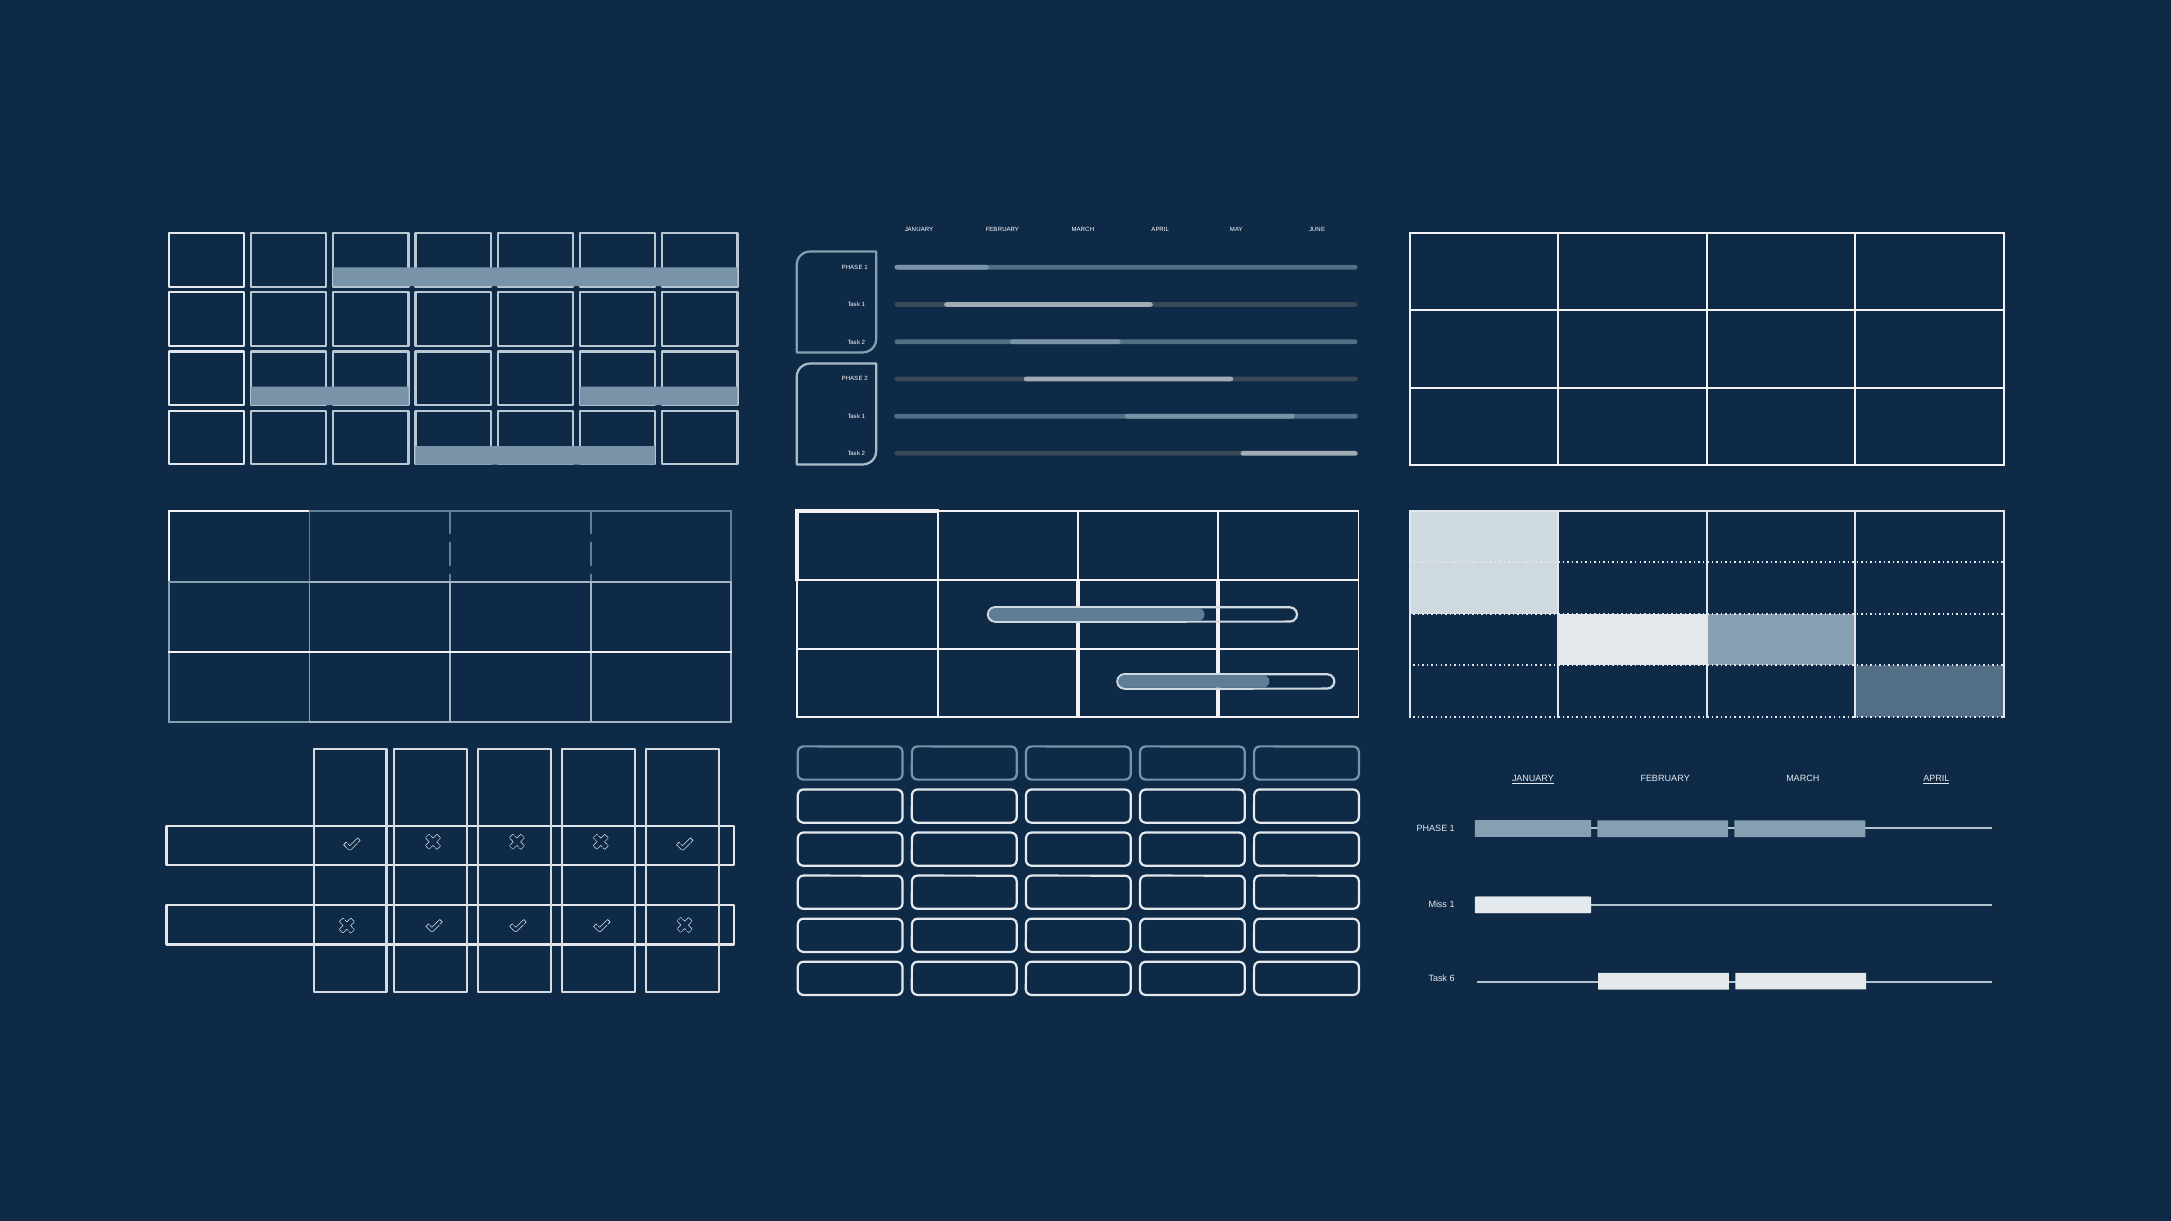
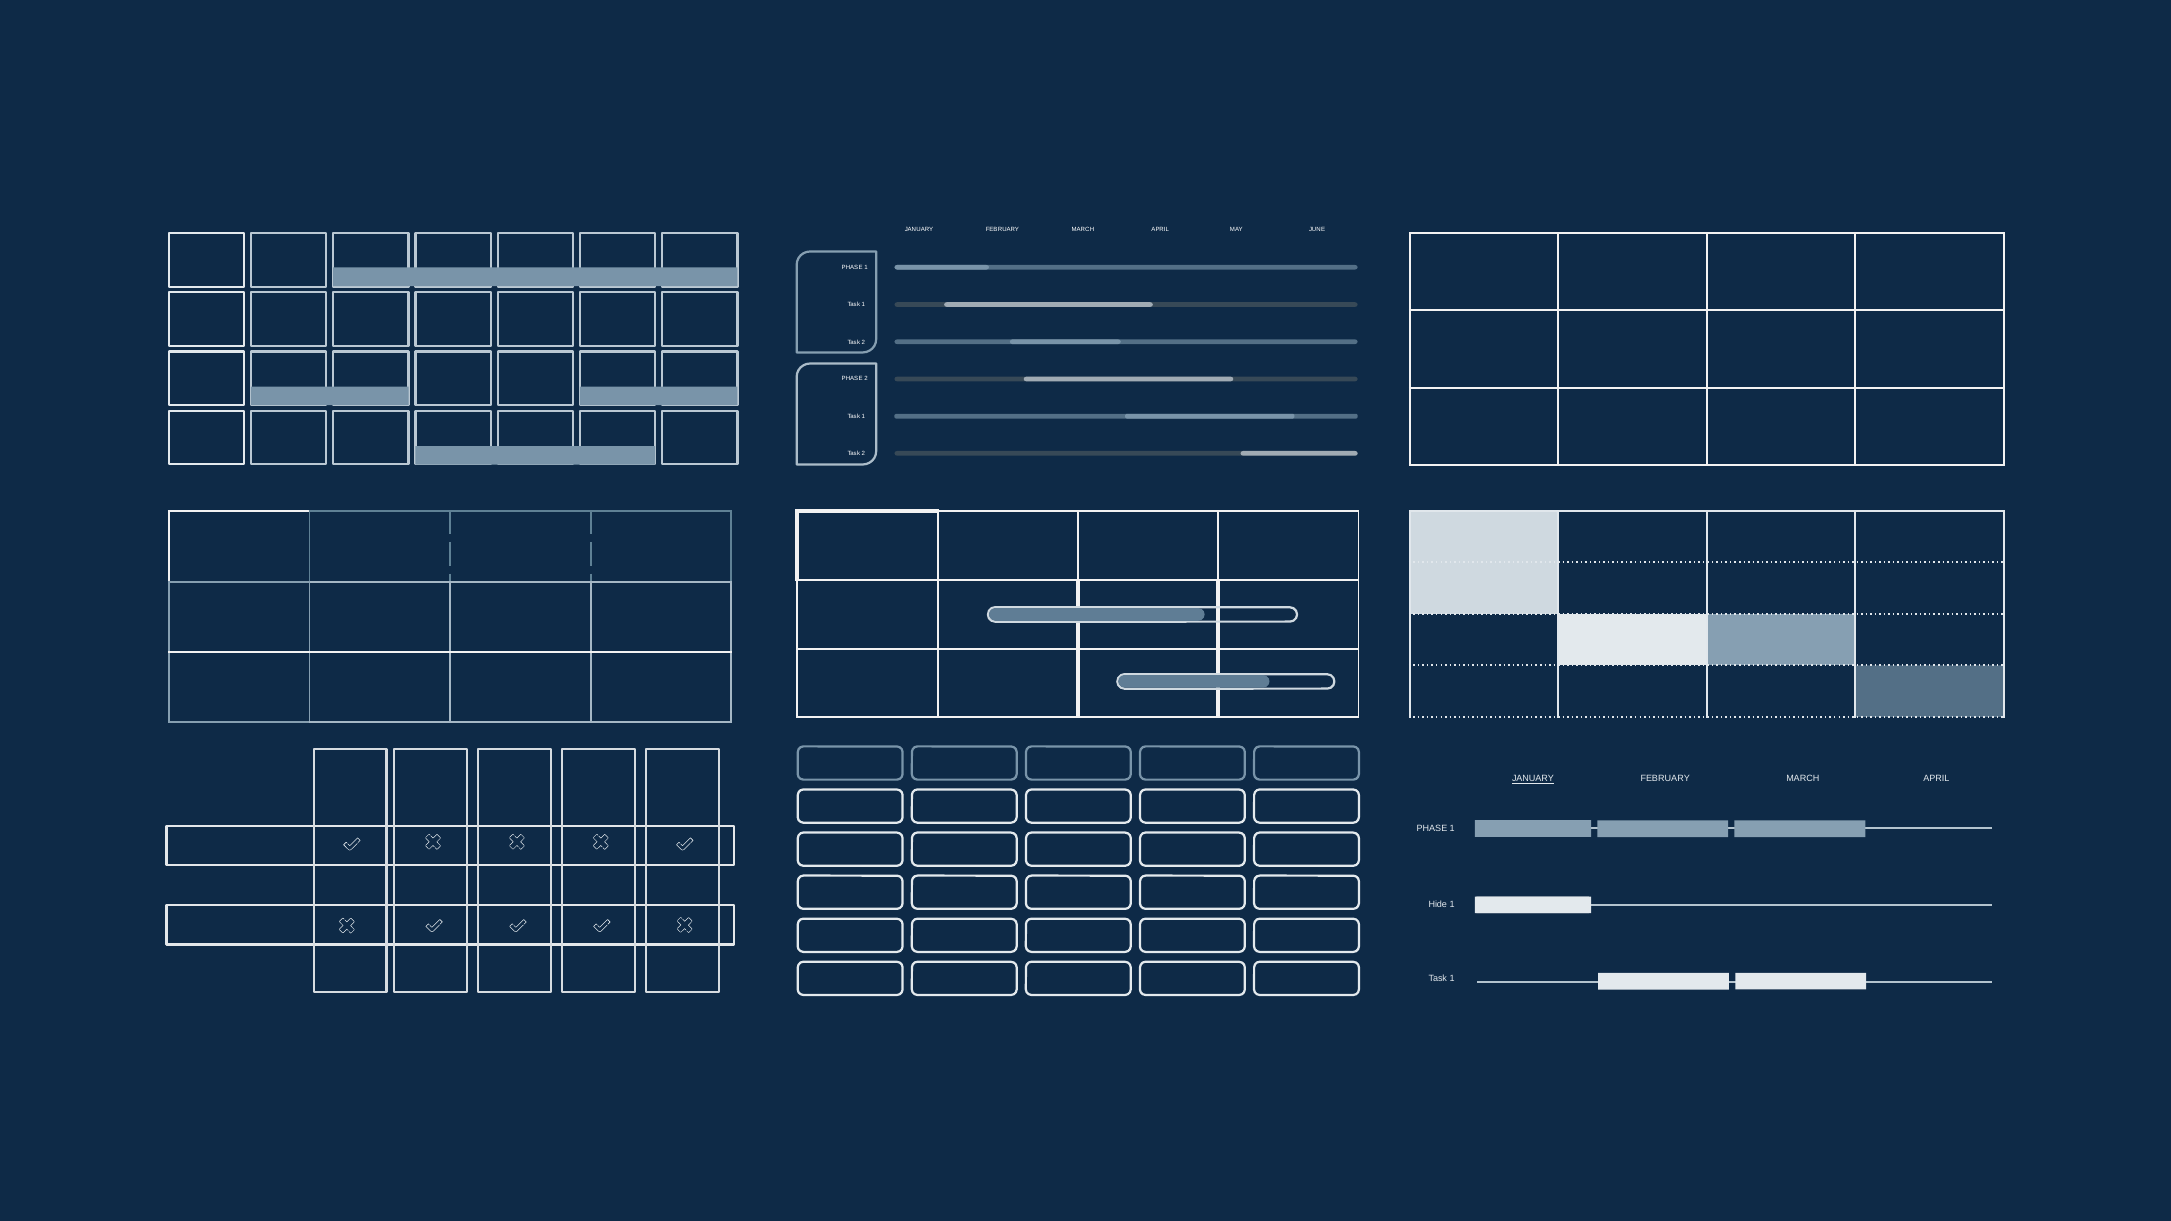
APRIL at (1936, 779) underline: present -> none
Miss: Miss -> Hide
6 at (1452, 979): 6 -> 1
